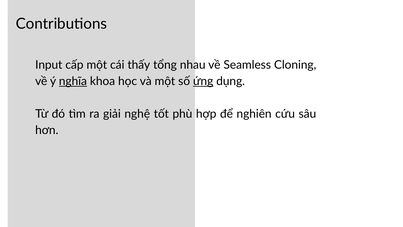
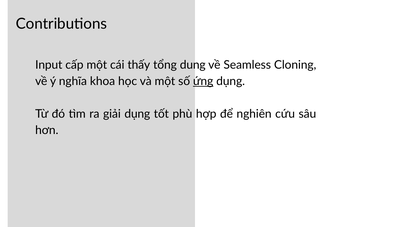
nhau: nhau -> dung
nghĩa underline: present -> none
giải nghệ: nghệ -> dụng
